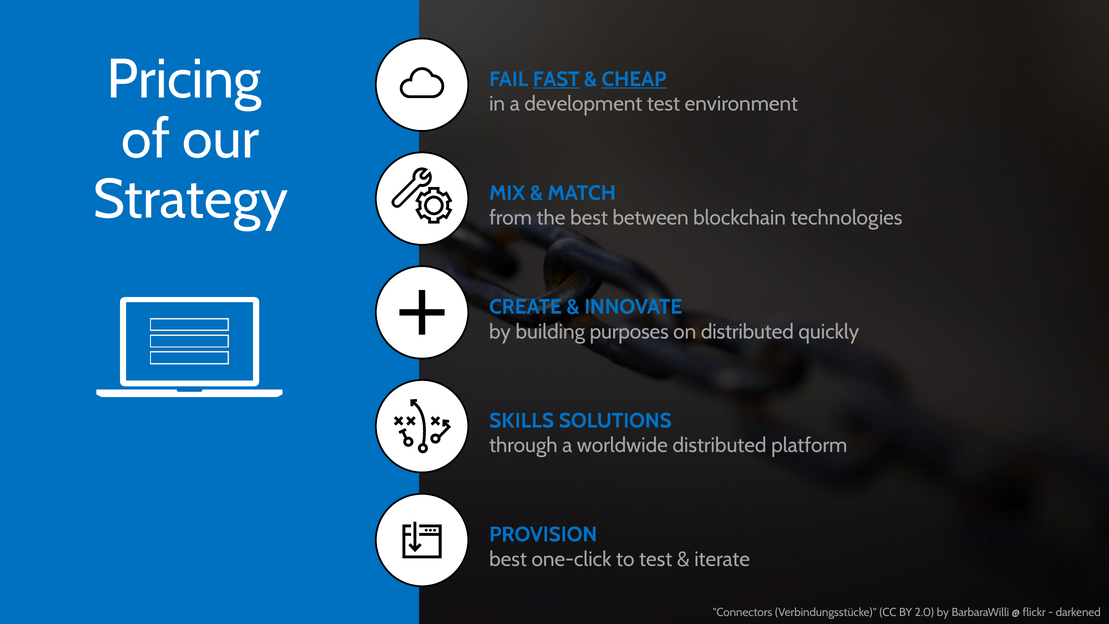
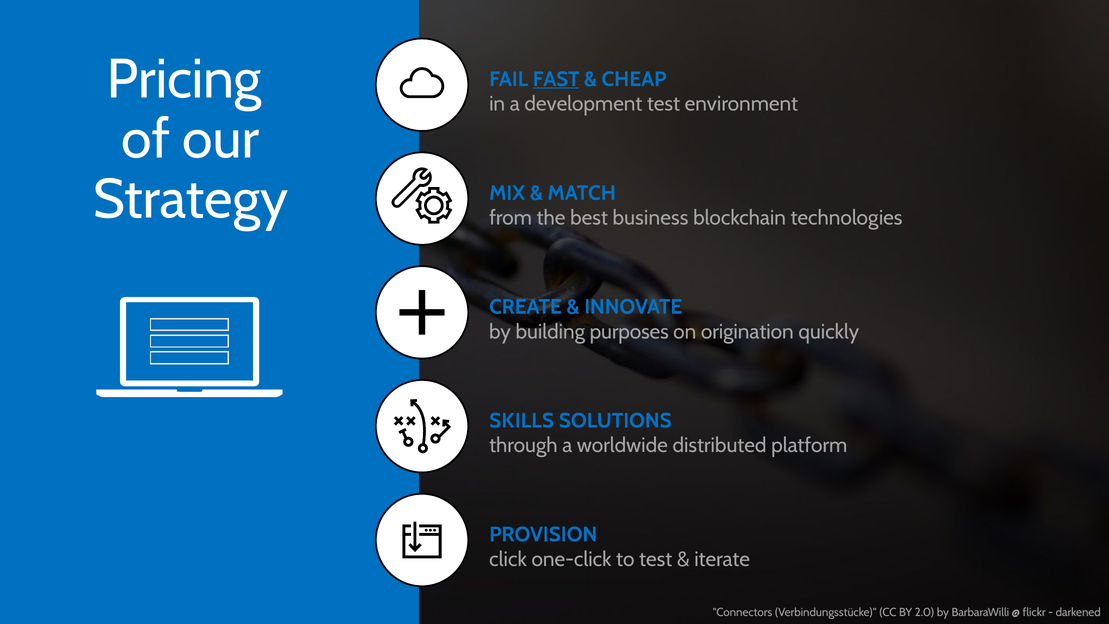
CHEAP underline: present -> none
between: between -> business
on distributed: distributed -> origination
best at (508, 559): best -> click
